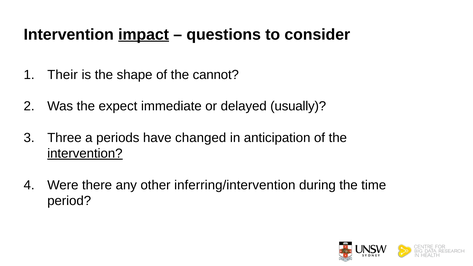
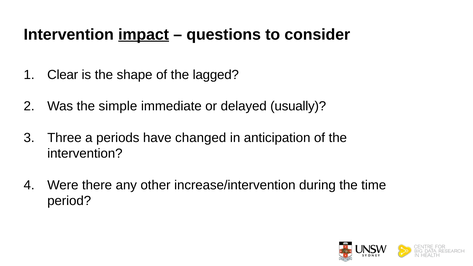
Their: Their -> Clear
cannot: cannot -> lagged
expect: expect -> simple
intervention at (85, 154) underline: present -> none
inferring/intervention: inferring/intervention -> increase/intervention
